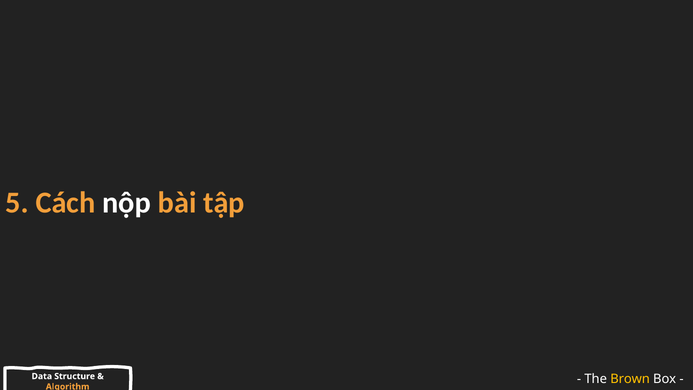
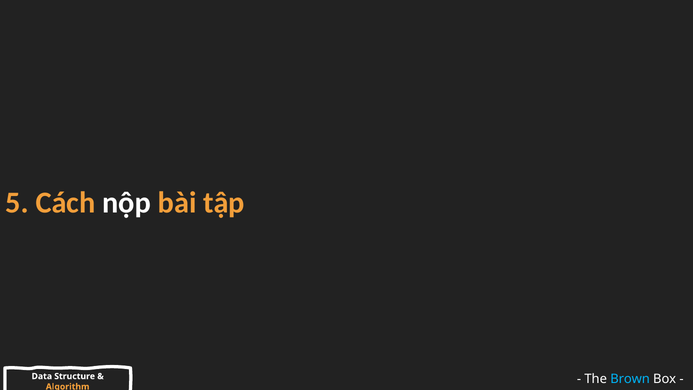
Brown colour: yellow -> light blue
